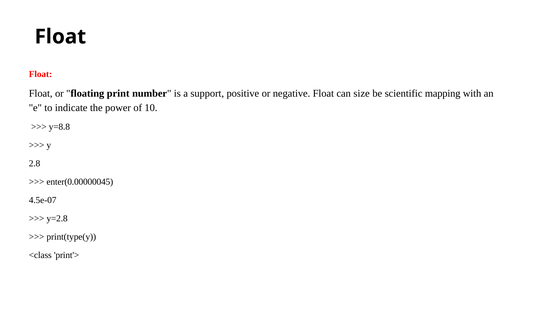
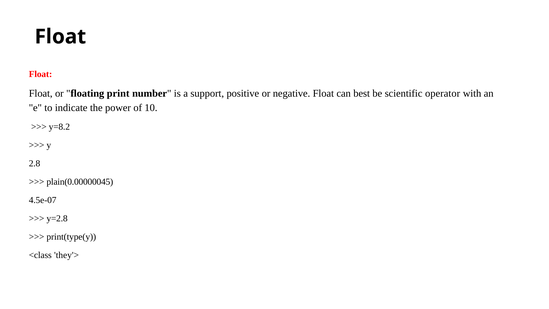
size: size -> best
mapping: mapping -> operator
y=8.8: y=8.8 -> y=8.2
enter(0.00000045: enter(0.00000045 -> plain(0.00000045
print'>: print'> -> they'>
